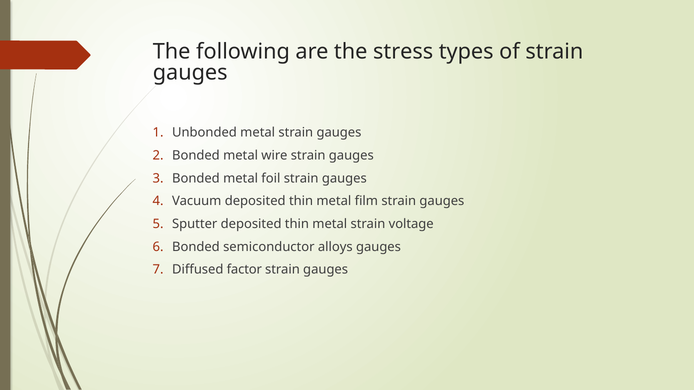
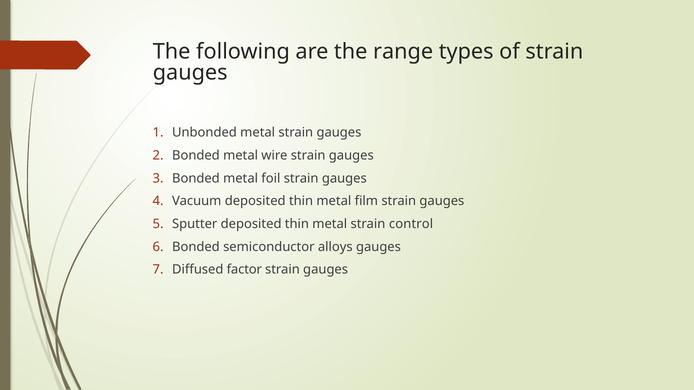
stress: stress -> range
voltage: voltage -> control
